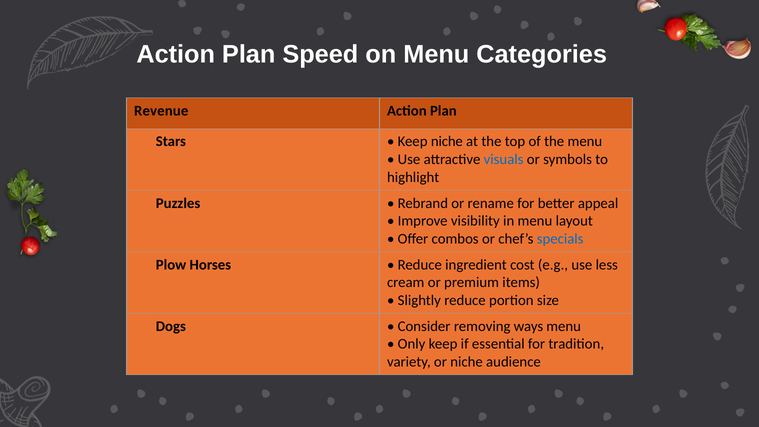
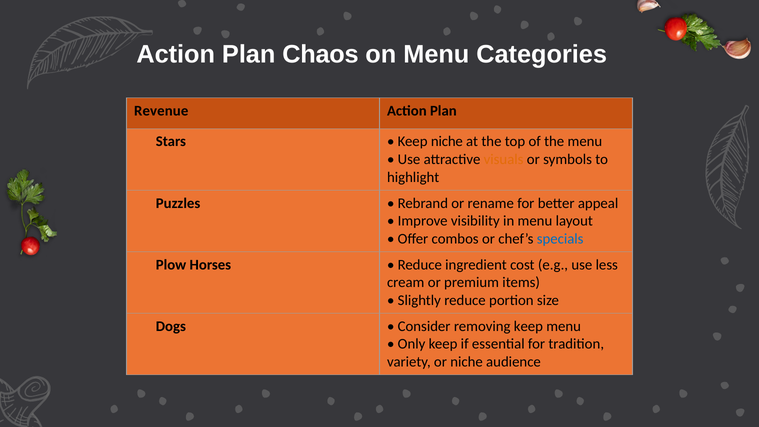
Speed: Speed -> Chaos
visuals colour: blue -> orange
removing ways: ways -> keep
